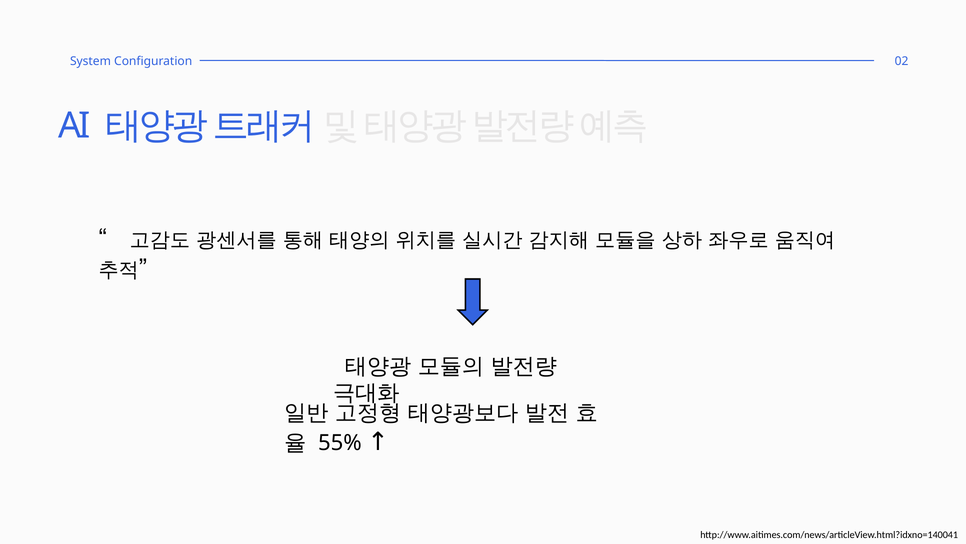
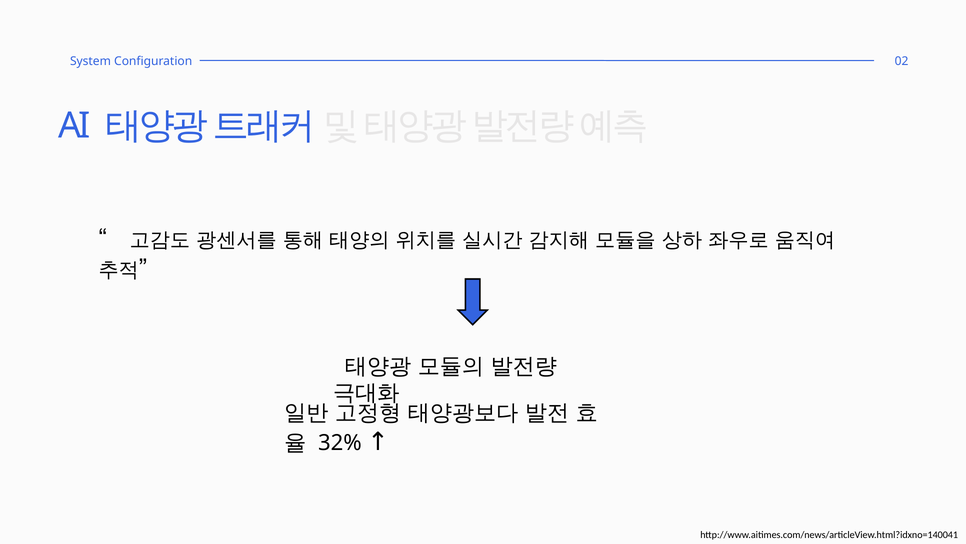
55%: 55% -> 32%
